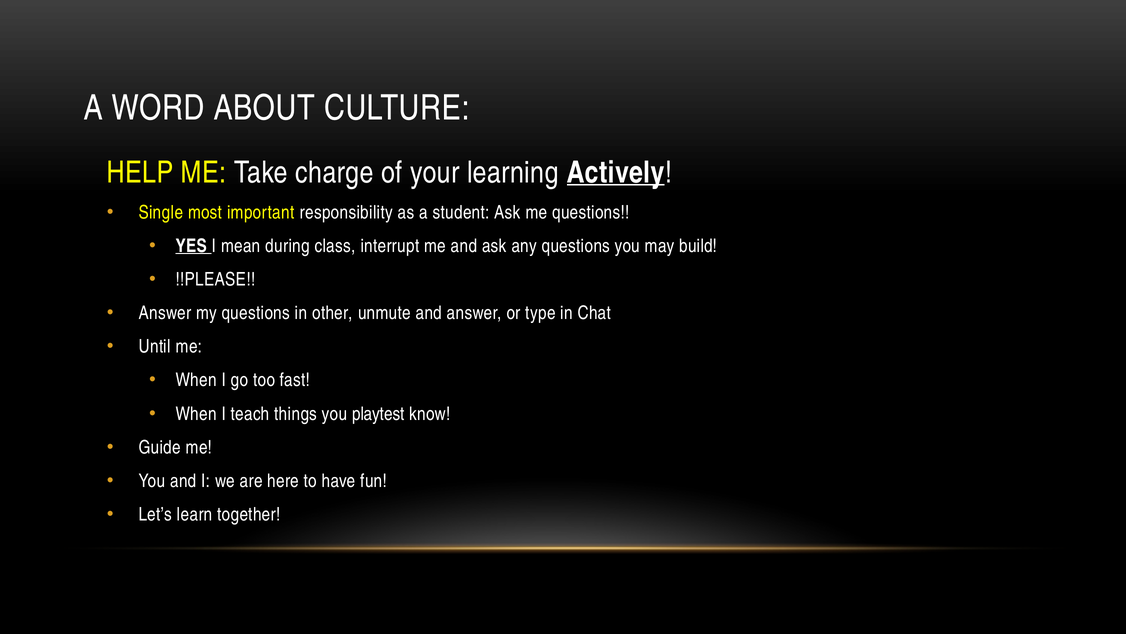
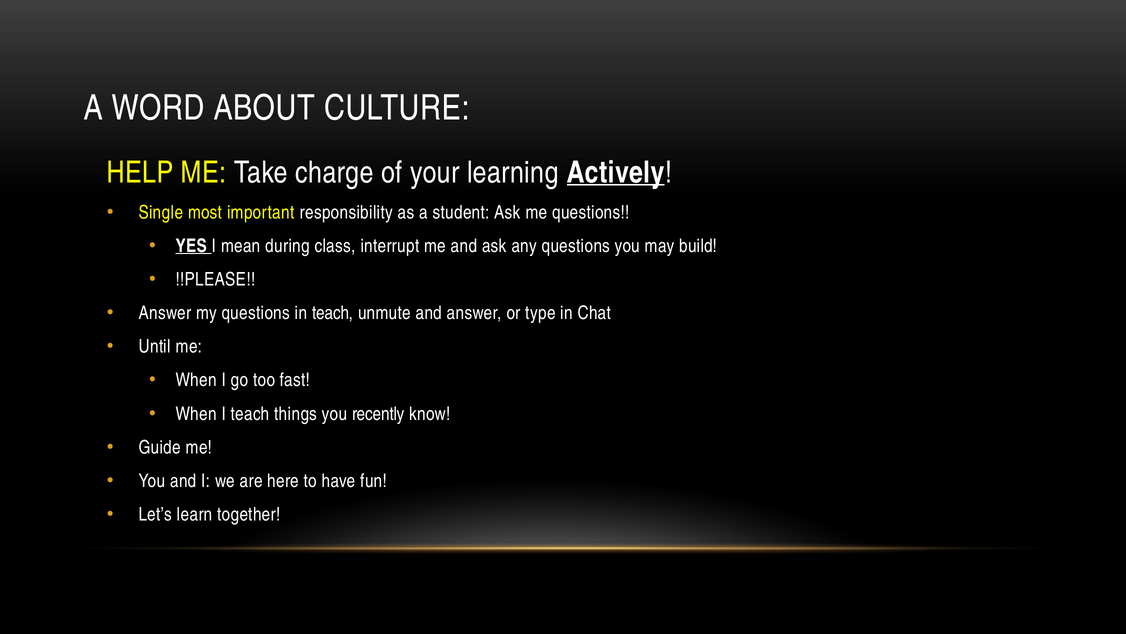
in other: other -> teach
playtest: playtest -> recently
